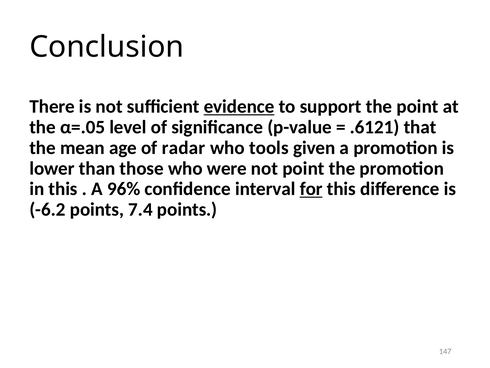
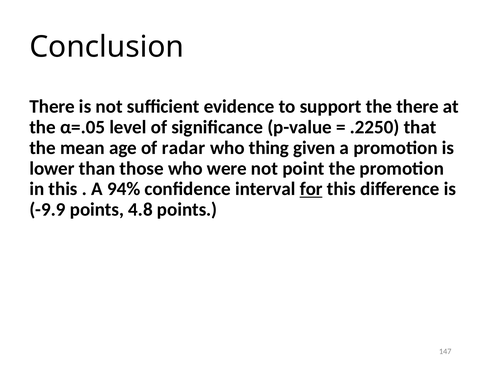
evidence underline: present -> none
the point: point -> there
.6121: .6121 -> .2250
tools: tools -> thing
96%: 96% -> 94%
-6.2: -6.2 -> -9.9
7.4: 7.4 -> 4.8
